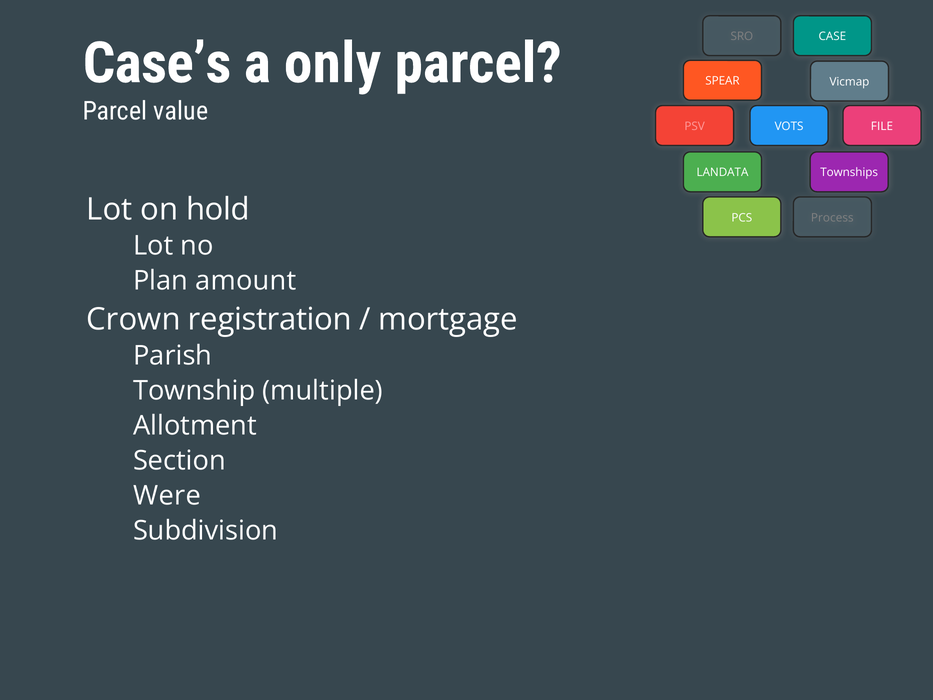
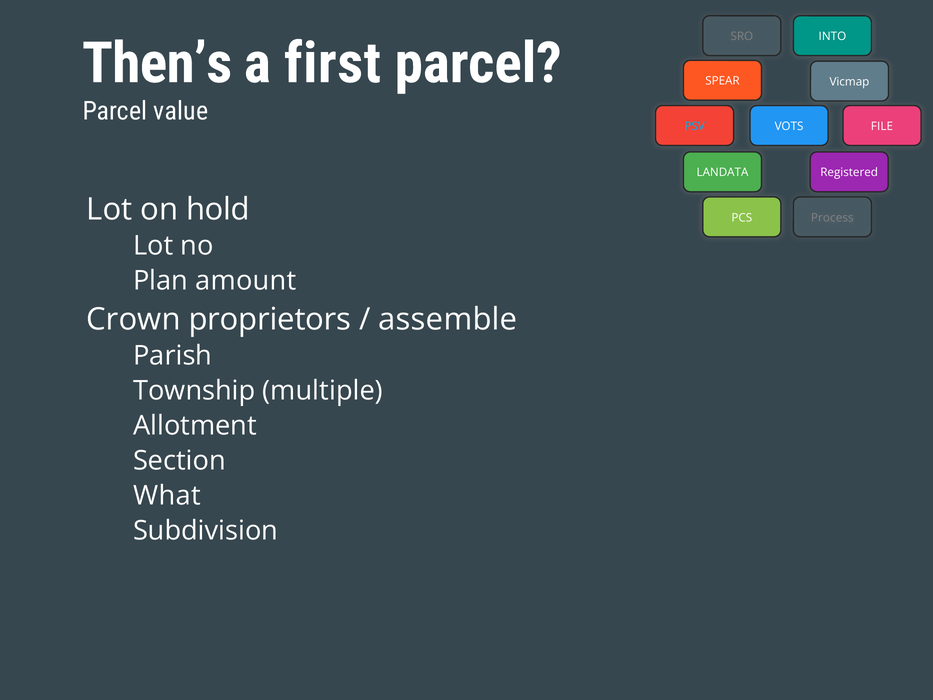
CASE: CASE -> INTO
Case’s: Case’s -> Then’s
only: only -> first
PSV colour: pink -> light blue
Townships: Townships -> Registered
registration: registration -> proprietors
mortgage: mortgage -> assemble
Were: Were -> What
